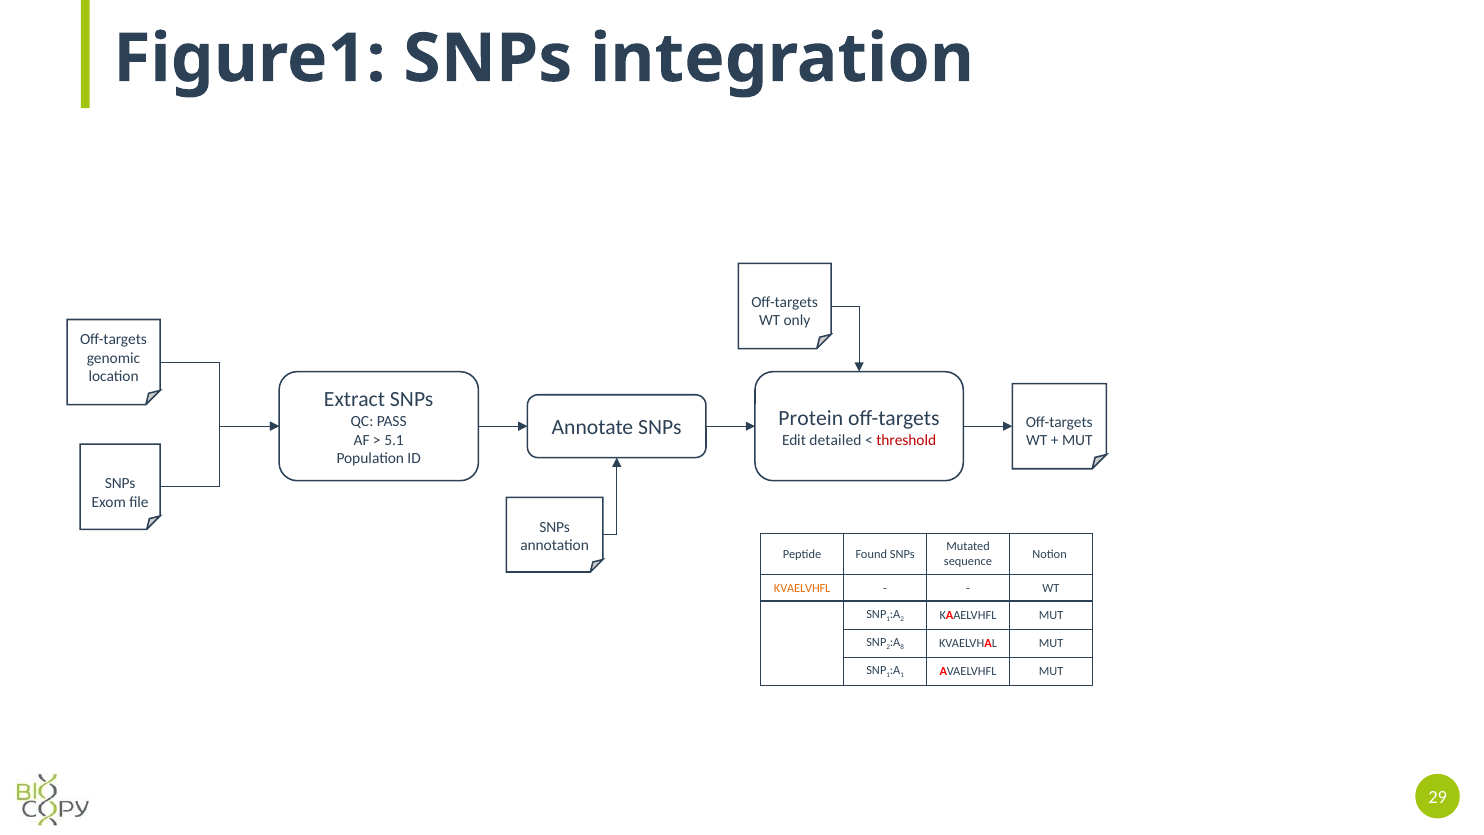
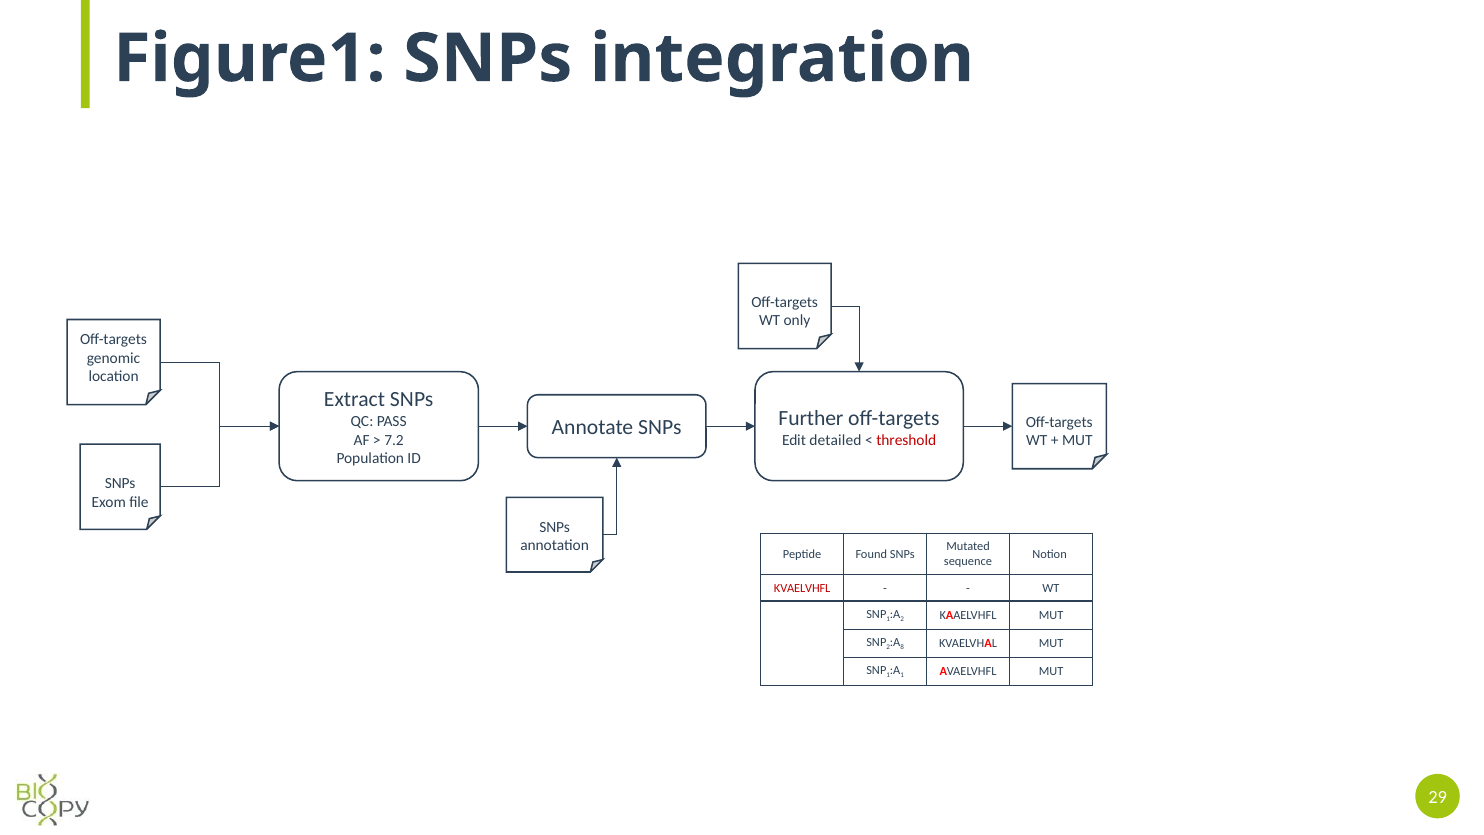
Protein: Protein -> Further
5.1: 5.1 -> 7.2
KVAELVHFL colour: orange -> red
